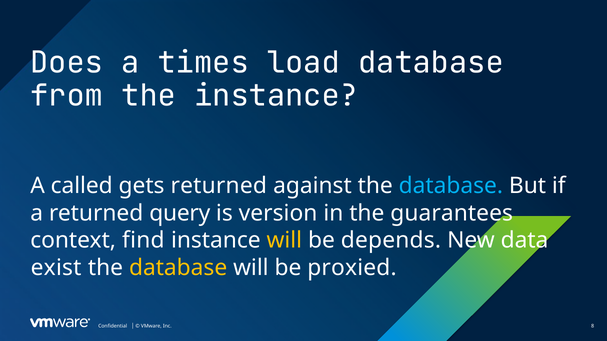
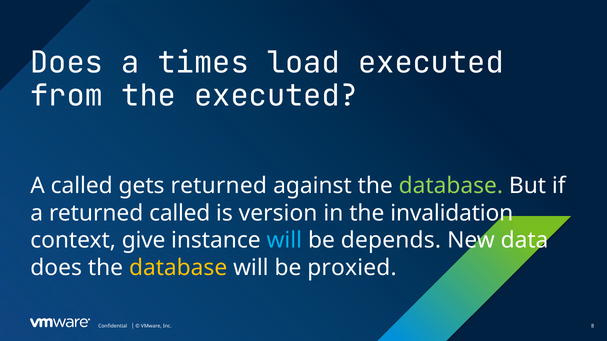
load database: database -> executed
the instance: instance -> executed
database at (451, 186) colour: light blue -> light green
returned query: query -> called
guarantees: guarantees -> invalidation
find: find -> give
will at (284, 241) colour: yellow -> light blue
exist at (56, 268): exist -> does
